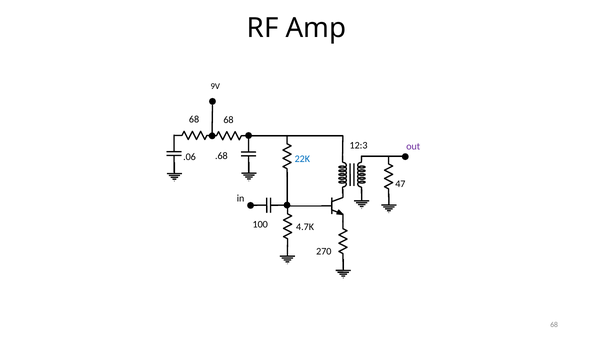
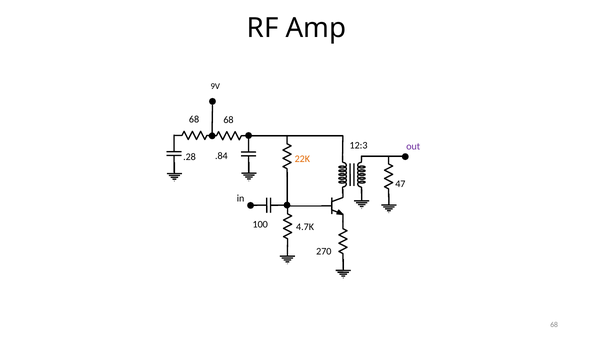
.68: .68 -> .84
.06: .06 -> .28
22K colour: blue -> orange
